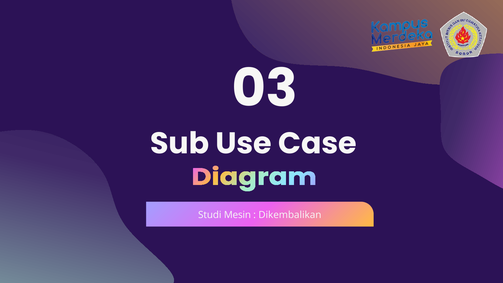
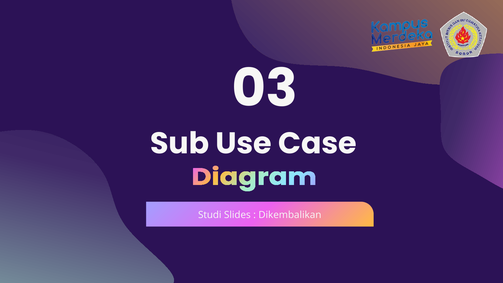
Mesin: Mesin -> Slides
